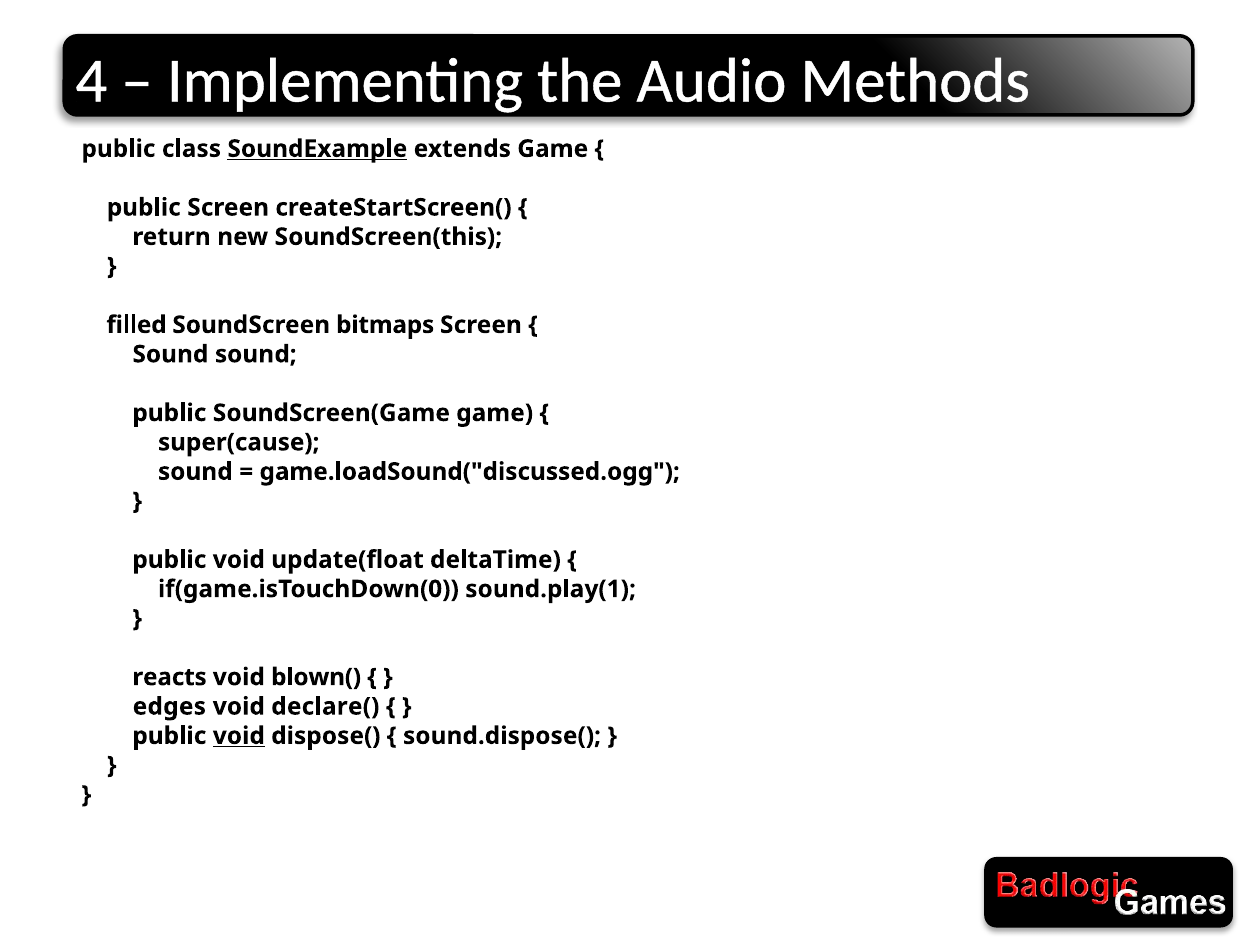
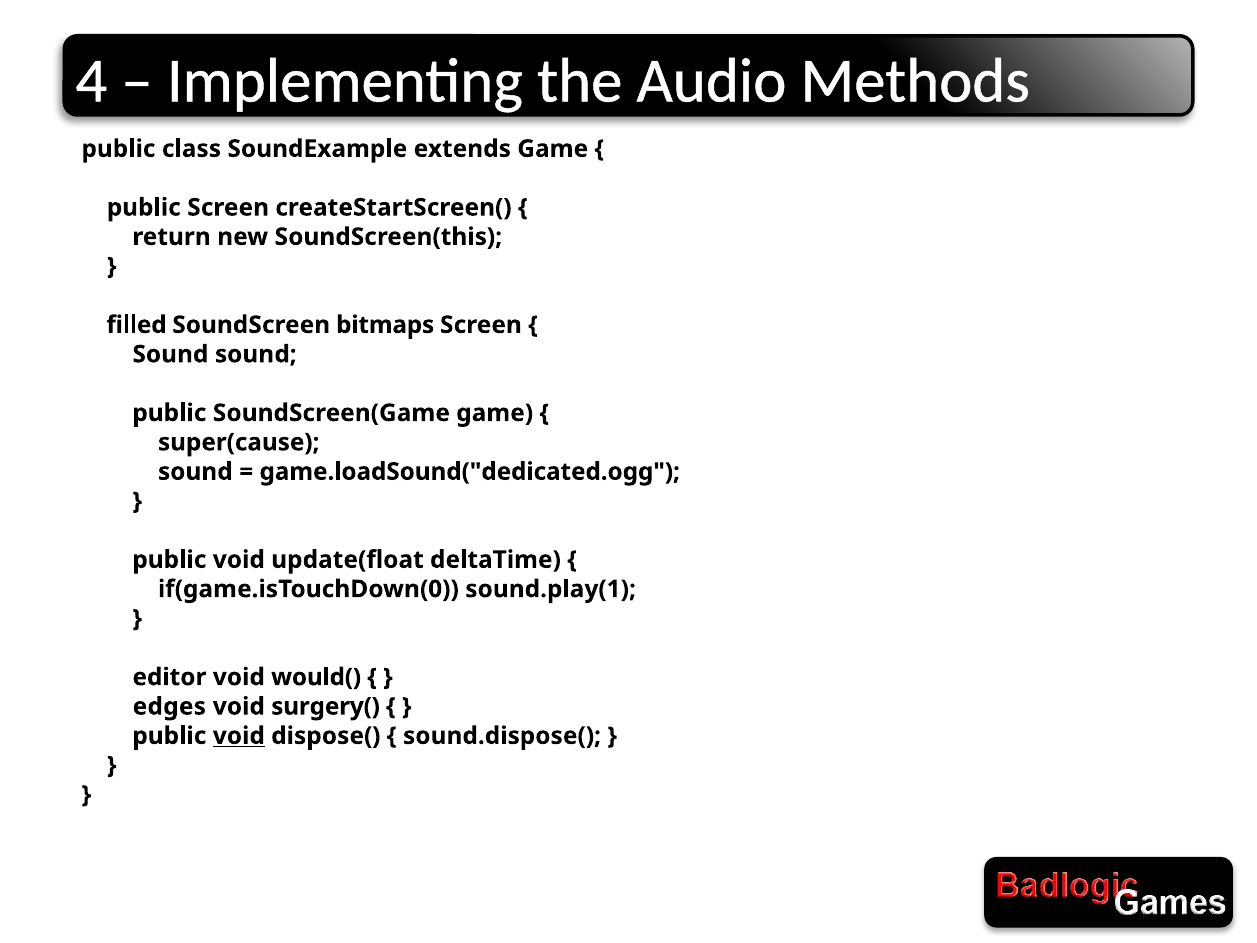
SoundExample underline: present -> none
game.loadSound("discussed.ogg: game.loadSound("discussed.ogg -> game.loadSound("dedicated.ogg
reacts: reacts -> editor
blown(: blown( -> would(
declare(: declare( -> surgery(
